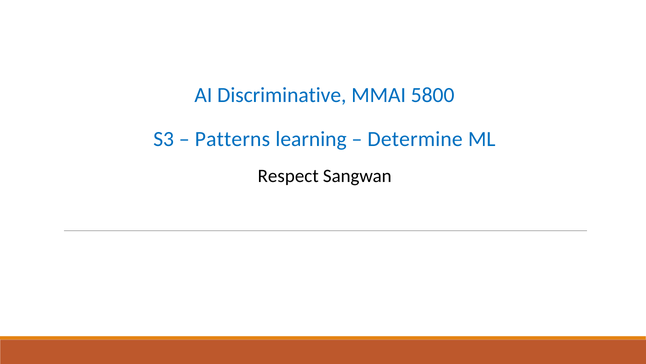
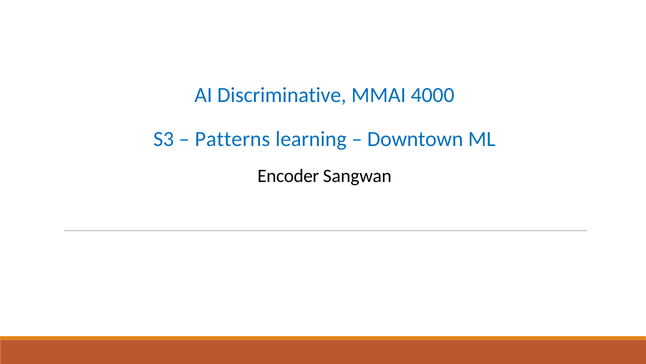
5800: 5800 -> 4000
Determine: Determine -> Downtown
Respect: Respect -> Encoder
